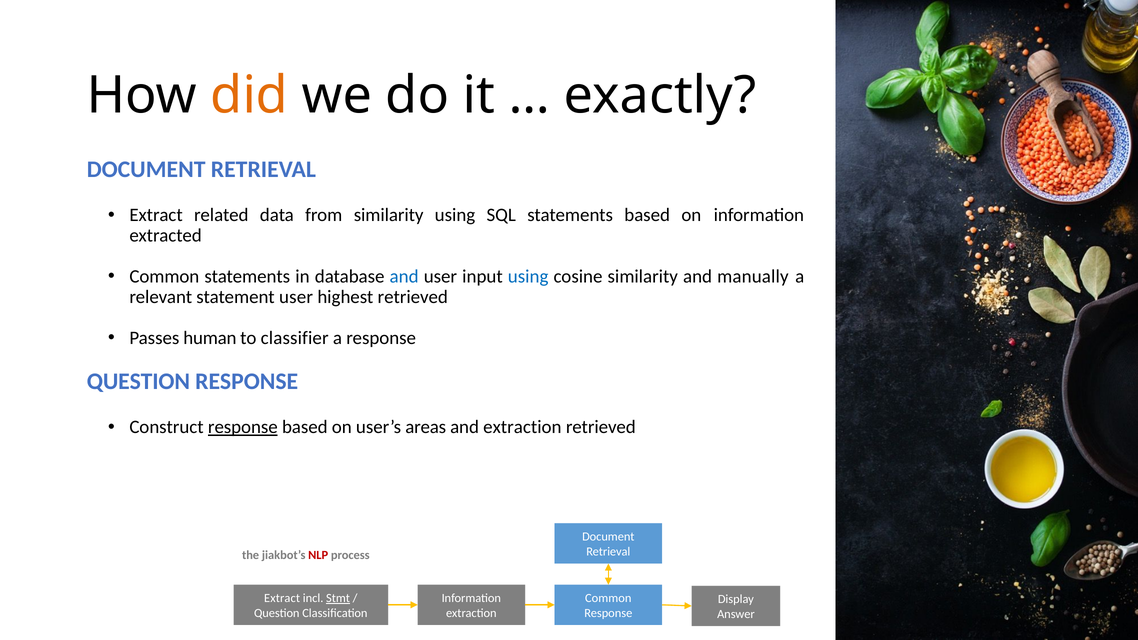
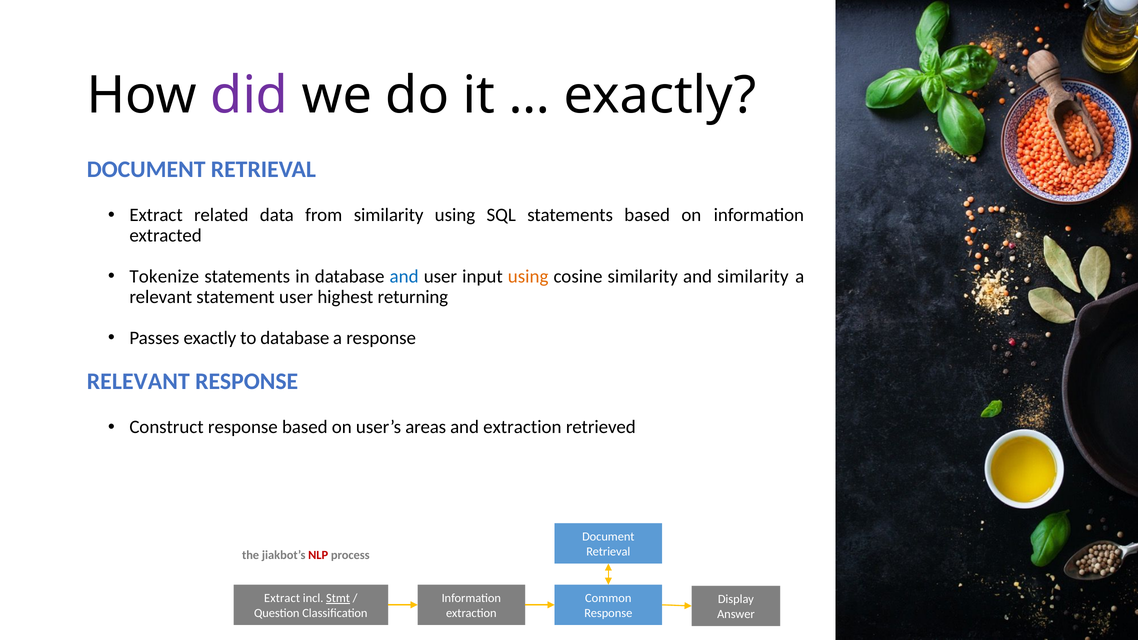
did colour: orange -> purple
Common at (164, 277): Common -> Tokenize
using at (528, 277) colour: blue -> orange
and manually: manually -> similarity
highest retrieved: retrieved -> returning
Passes human: human -> exactly
to classifier: classifier -> database
QUESTION at (138, 381): QUESTION -> RELEVANT
response at (243, 427) underline: present -> none
